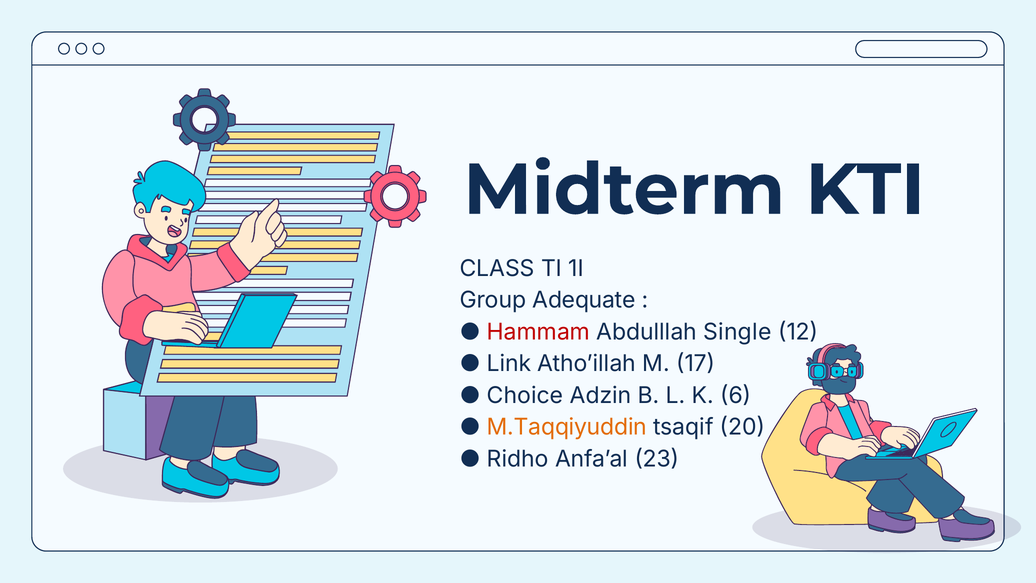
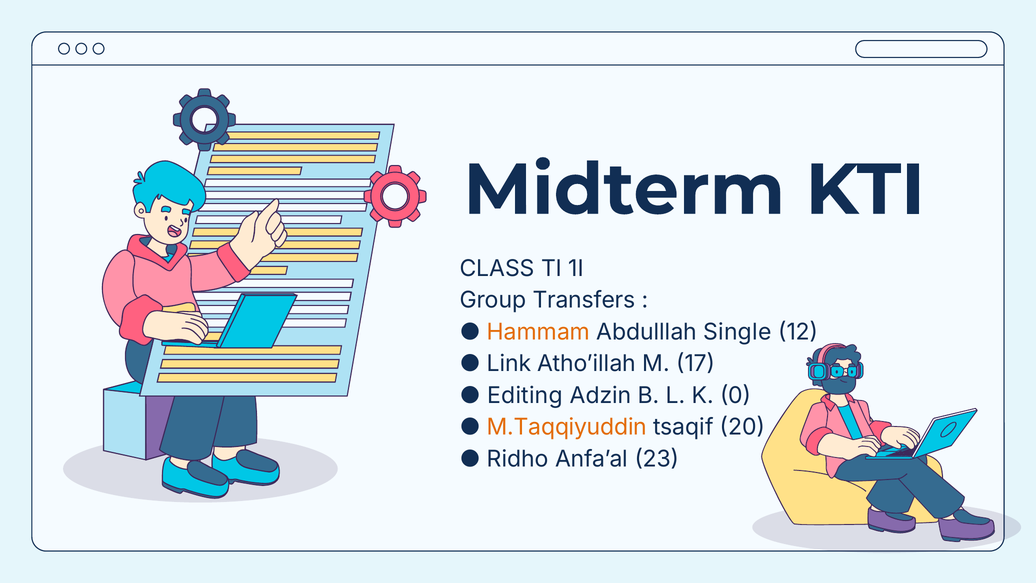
Adequate: Adequate -> Transfers
Hammam colour: red -> orange
Choice: Choice -> Editing
6: 6 -> 0
